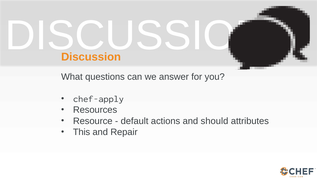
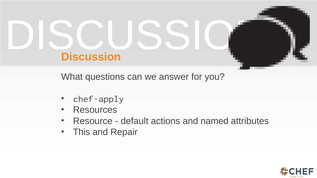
should: should -> named
